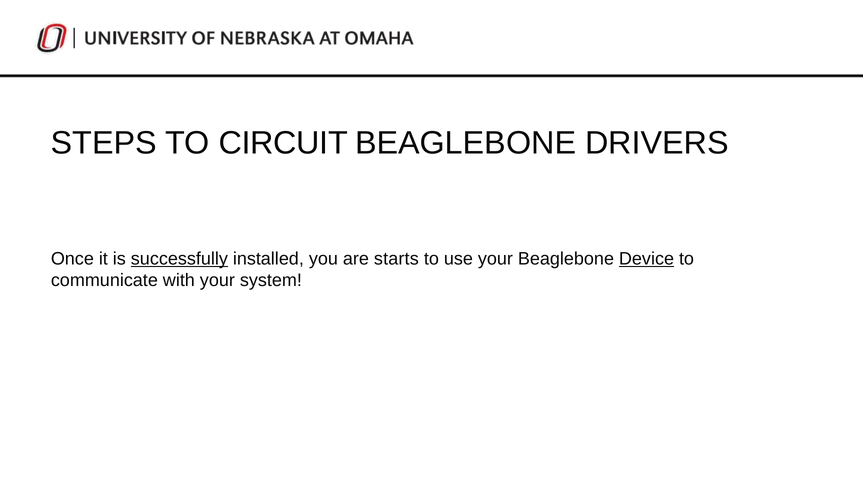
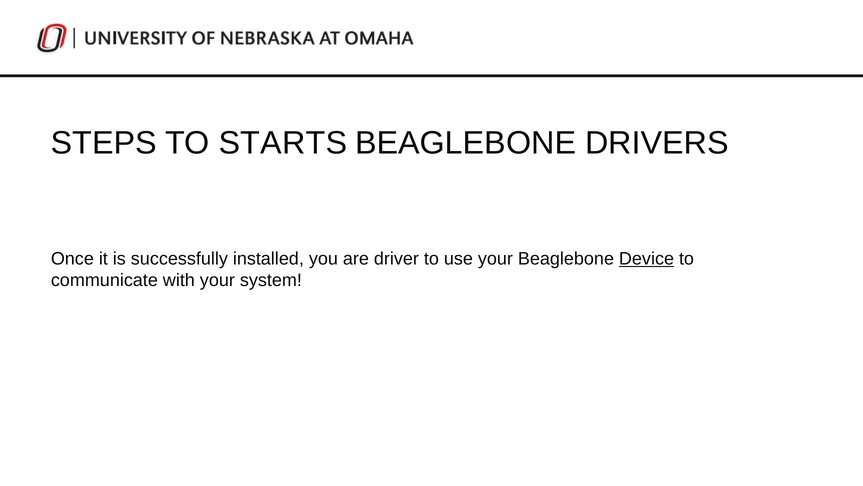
CIRCUIT: CIRCUIT -> STARTS
successfully underline: present -> none
starts: starts -> driver
